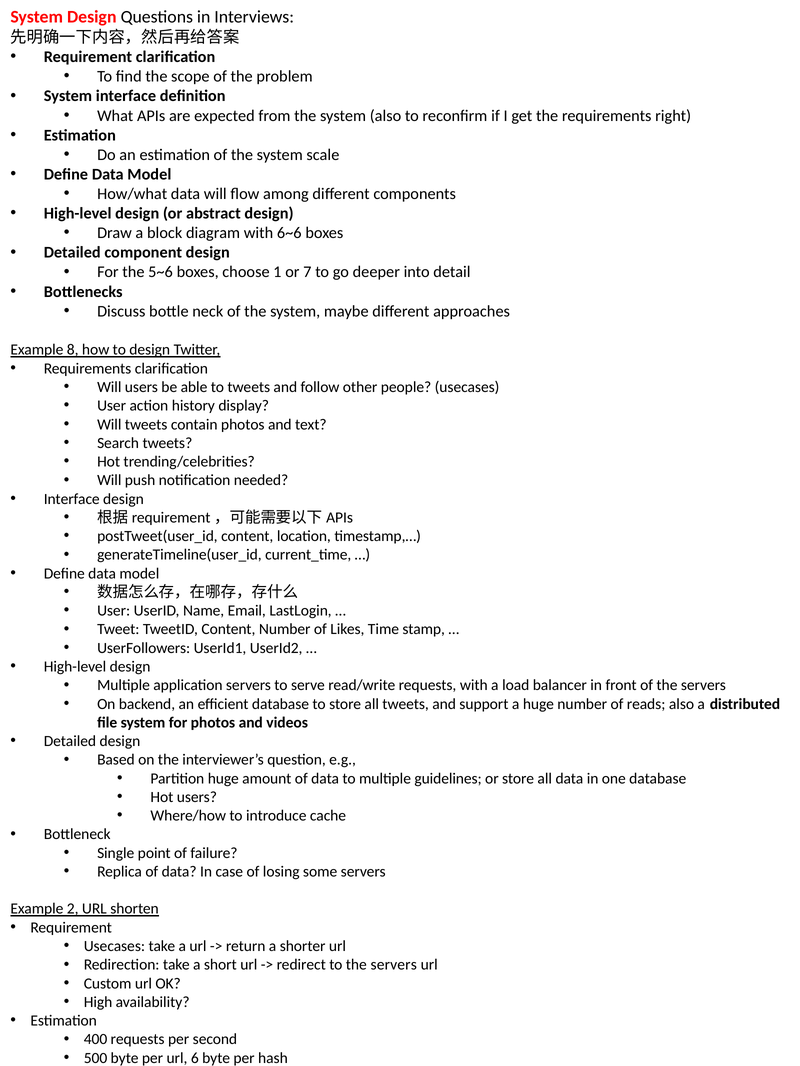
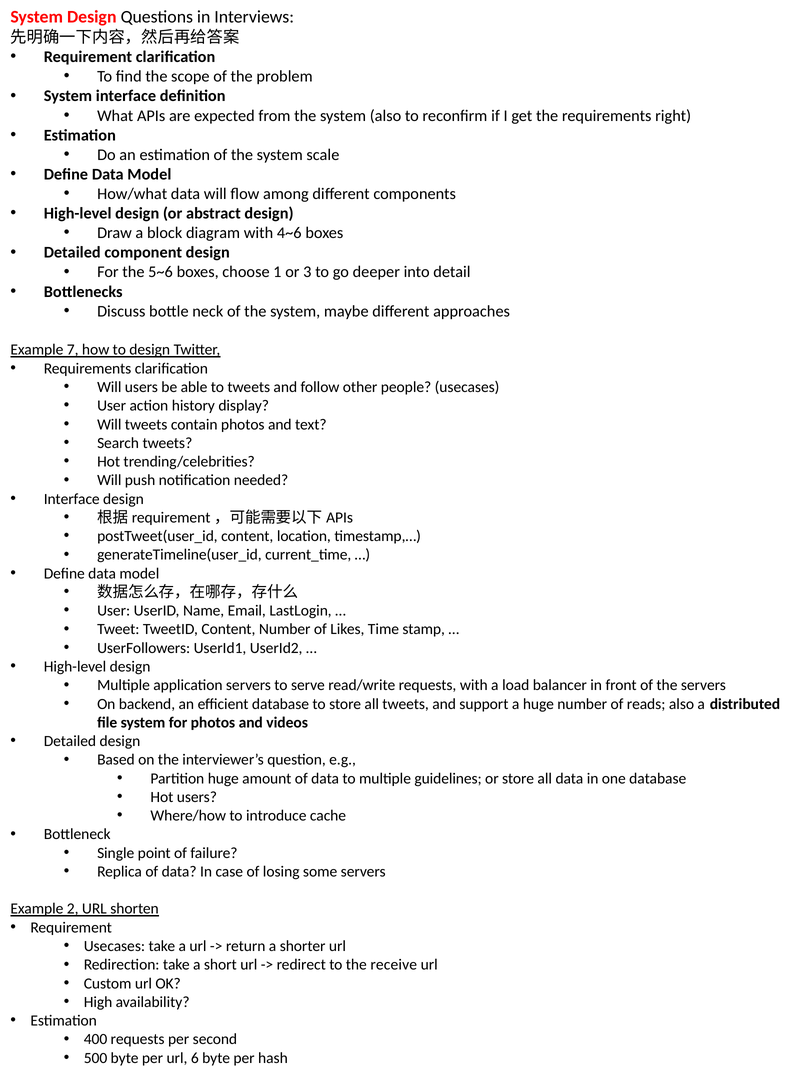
6~6: 6~6 -> 4~6
7: 7 -> 3
8: 8 -> 7
to the servers: servers -> receive
